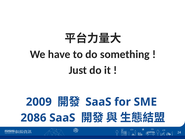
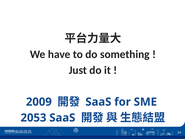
2086: 2086 -> 2053
